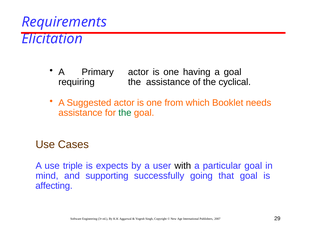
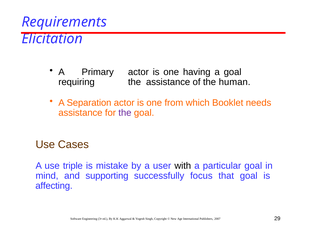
cyclical: cyclical -> human
Suggested: Suggested -> Separation
the at (125, 113) colour: green -> purple
expects: expects -> mistake
going: going -> focus
